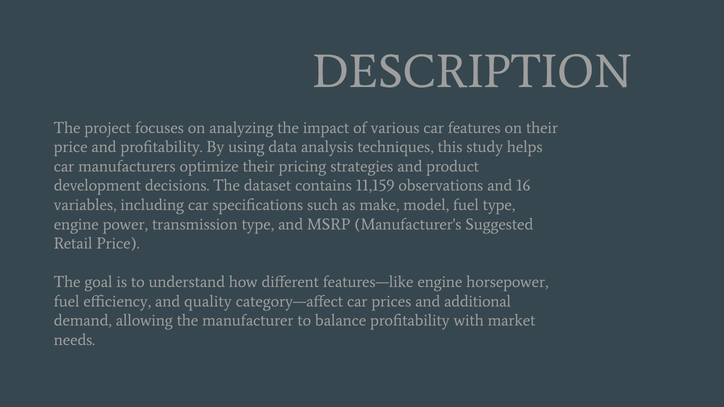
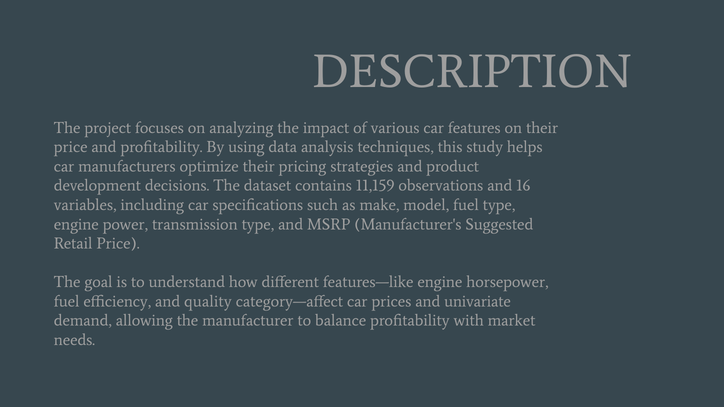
additional: additional -> univariate
